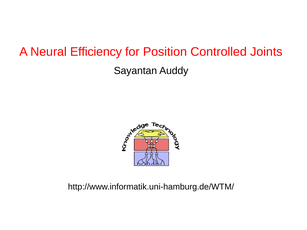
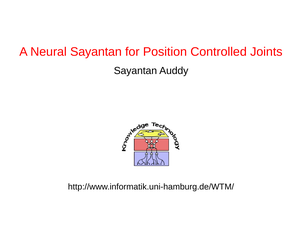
Neural Efficiency: Efficiency -> Sayantan
